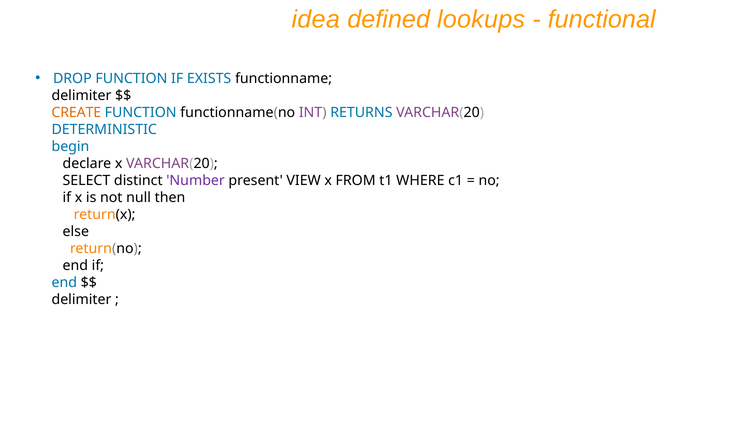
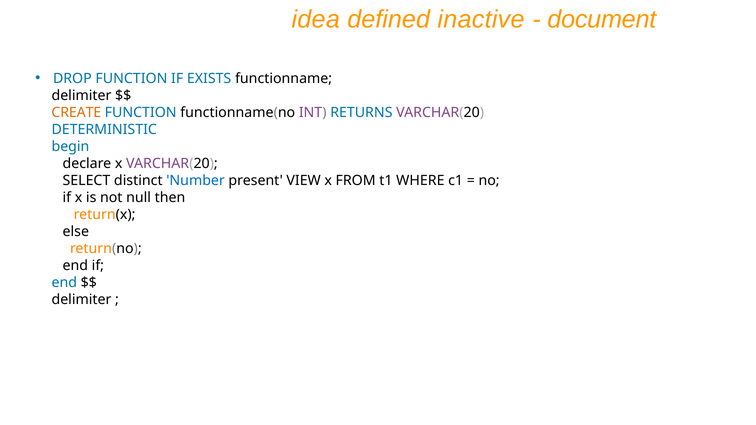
lookups: lookups -> inactive
functional: functional -> document
Number colour: purple -> blue
